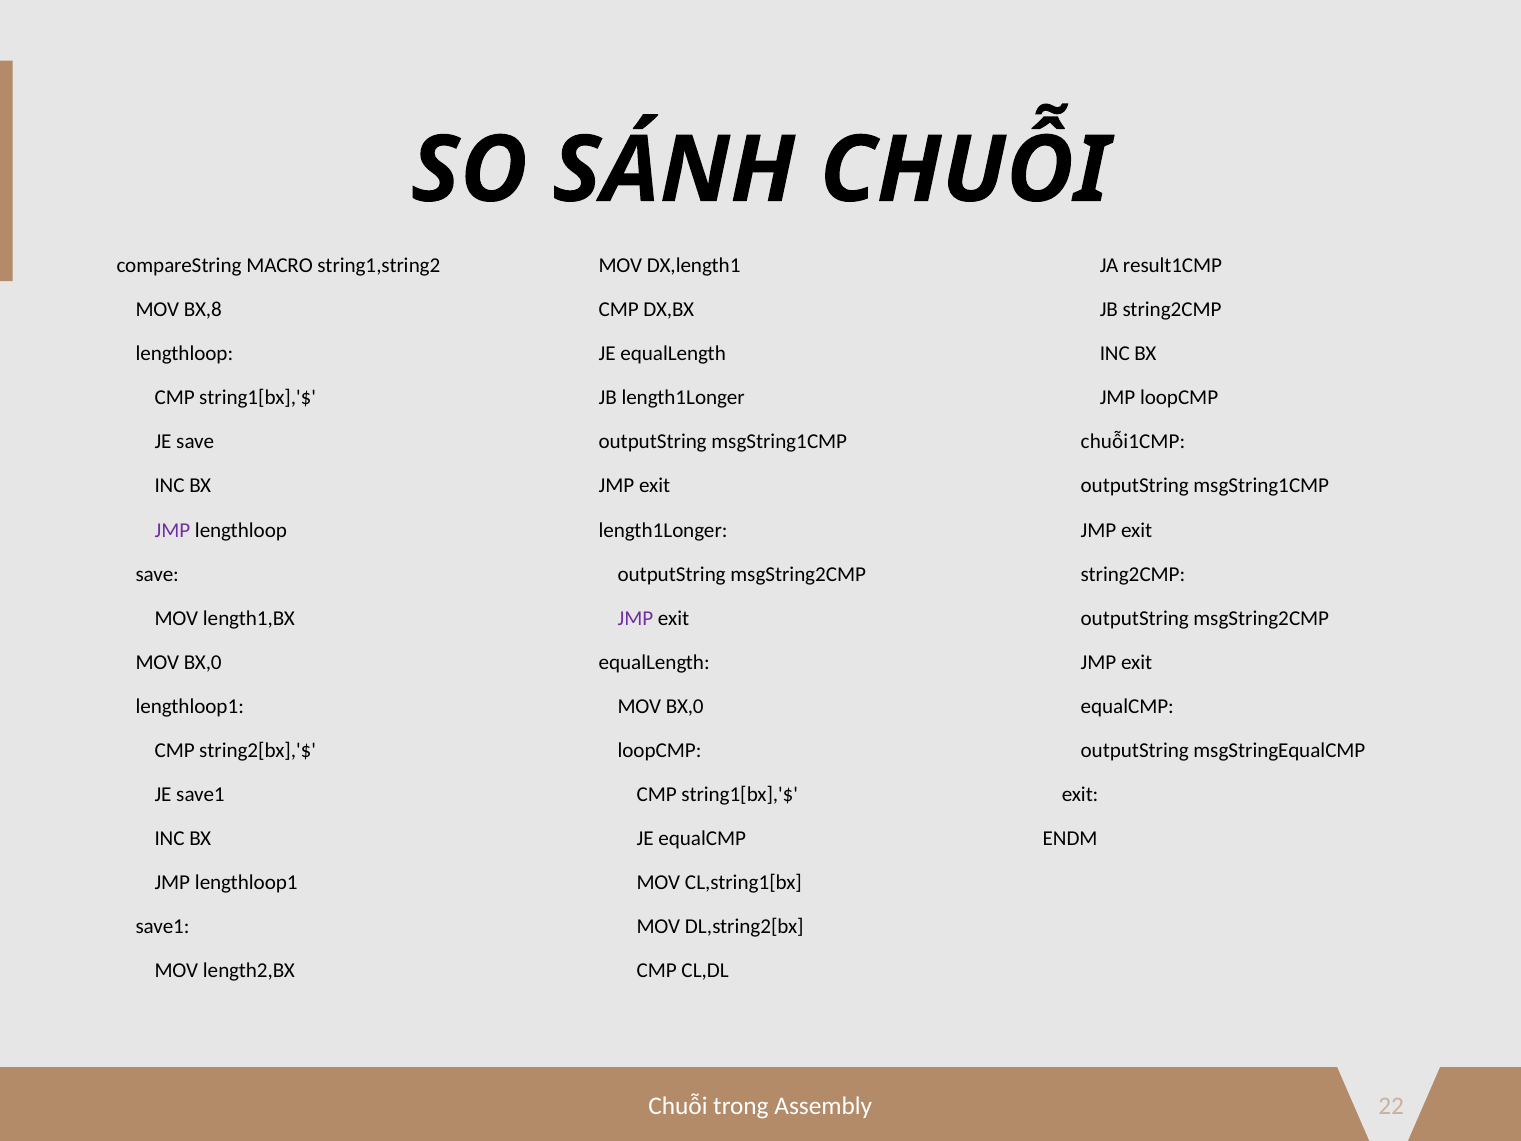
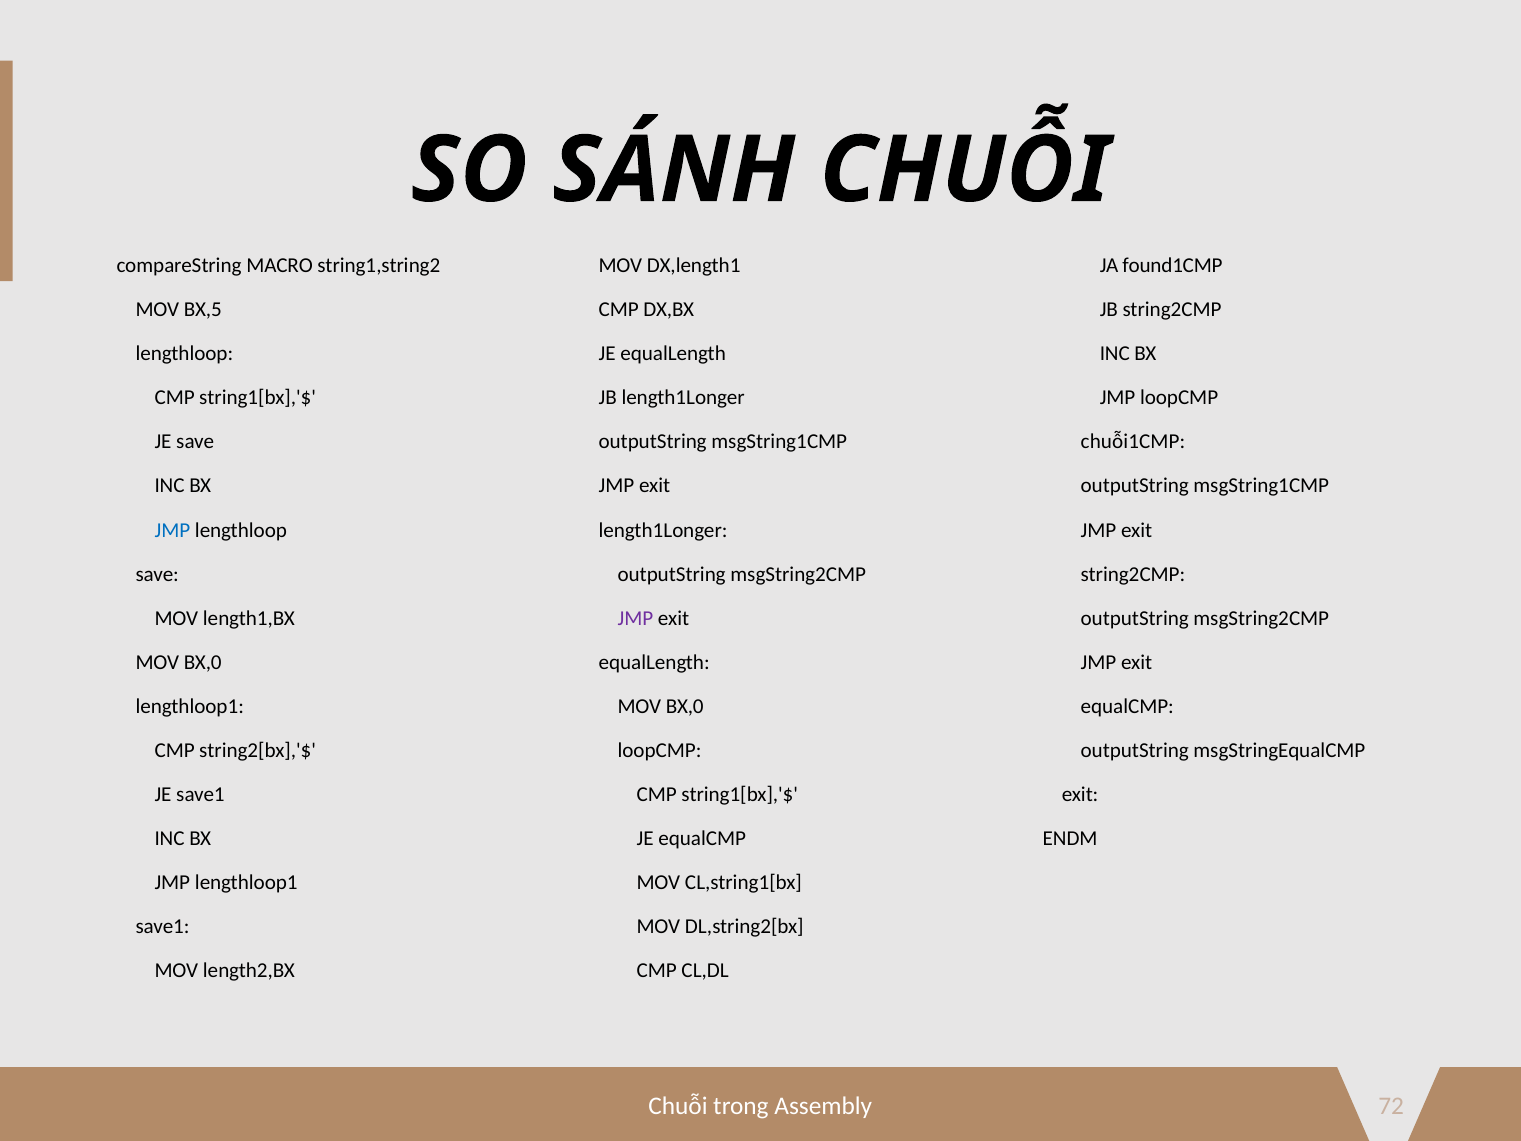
result1CMP: result1CMP -> found1CMP
BX,8: BX,8 -> BX,5
JMP at (172, 530) colour: purple -> blue
22: 22 -> 72
